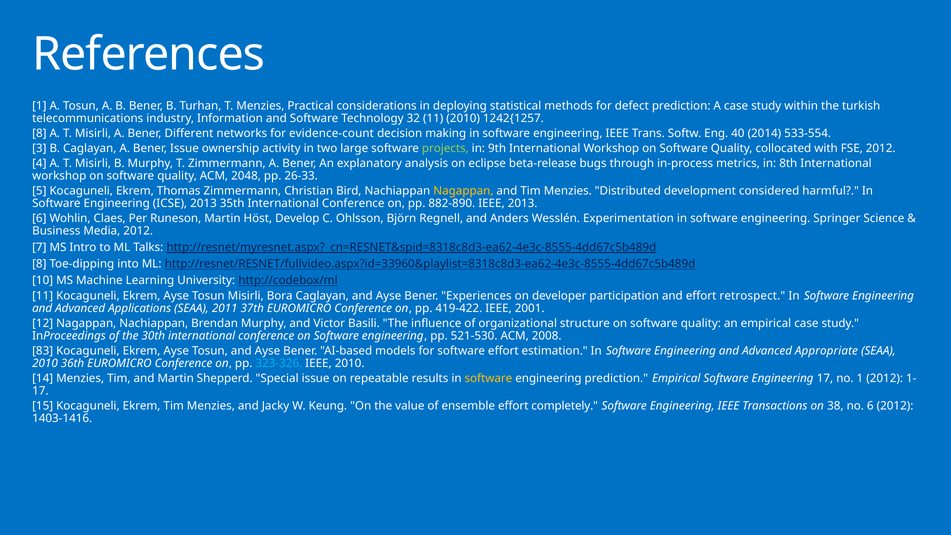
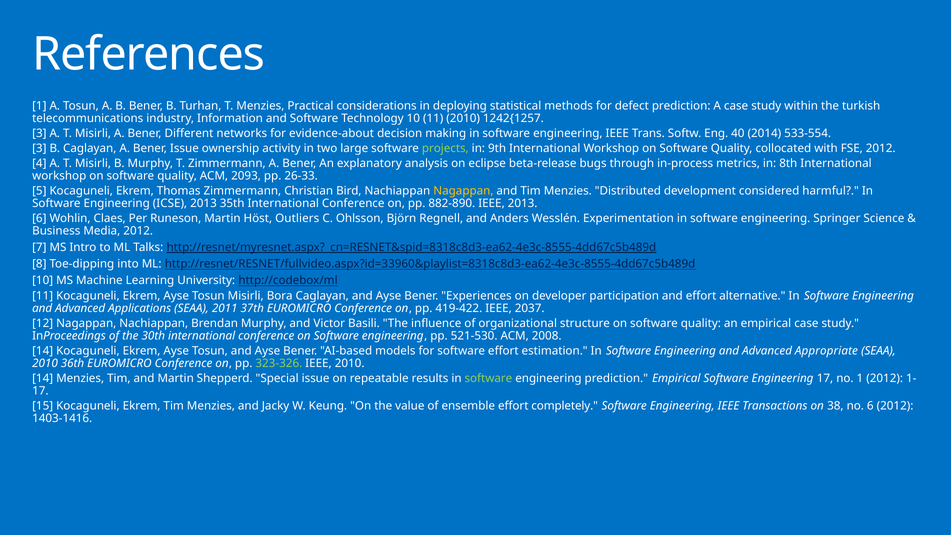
Technology 32: 32 -> 10
8 at (39, 133): 8 -> 3
evidence-count: evidence-count -> evidence-about
2048: 2048 -> 2093
Develop: Develop -> Outliers
retrospect: retrospect -> alternative
2001: 2001 -> 2037
83 at (43, 351): 83 -> 14
323-326 colour: light blue -> light green
software at (488, 378) colour: yellow -> light green
